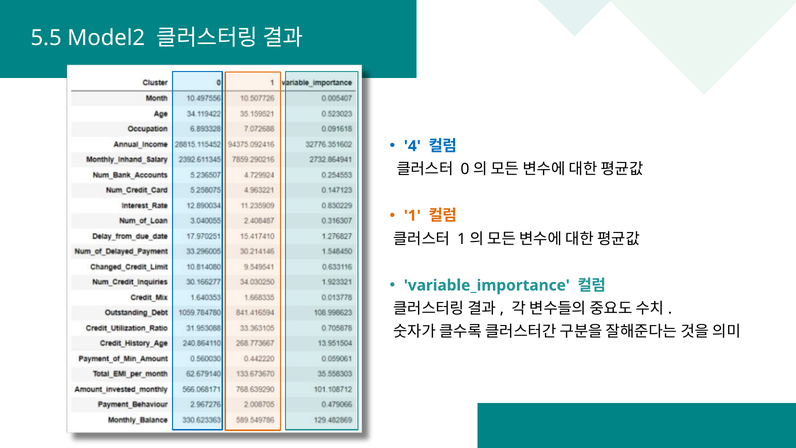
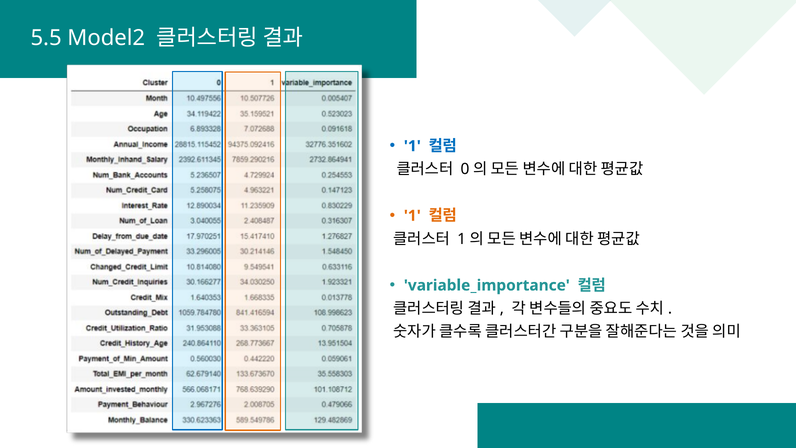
4 at (412, 146): 4 -> 1
